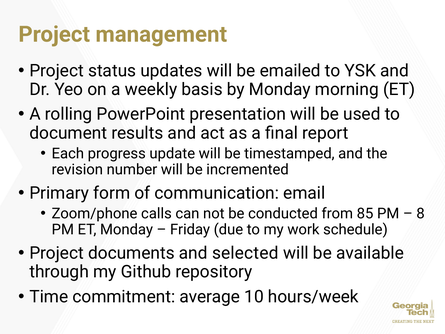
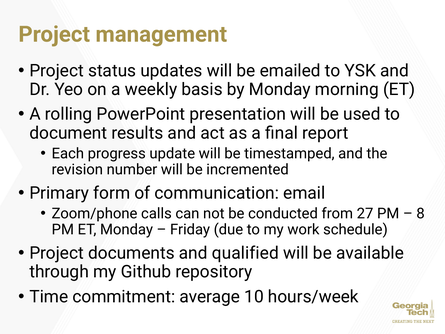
85: 85 -> 27
selected: selected -> qualified
